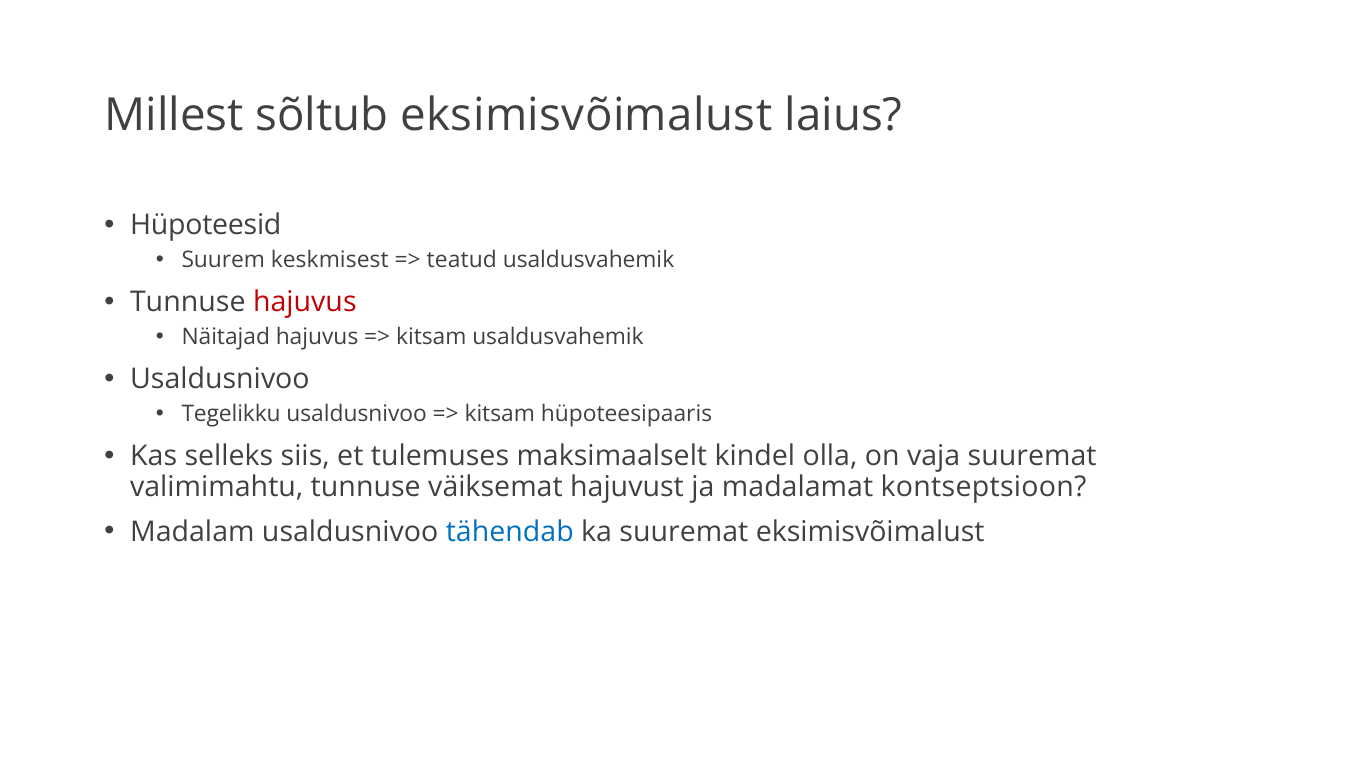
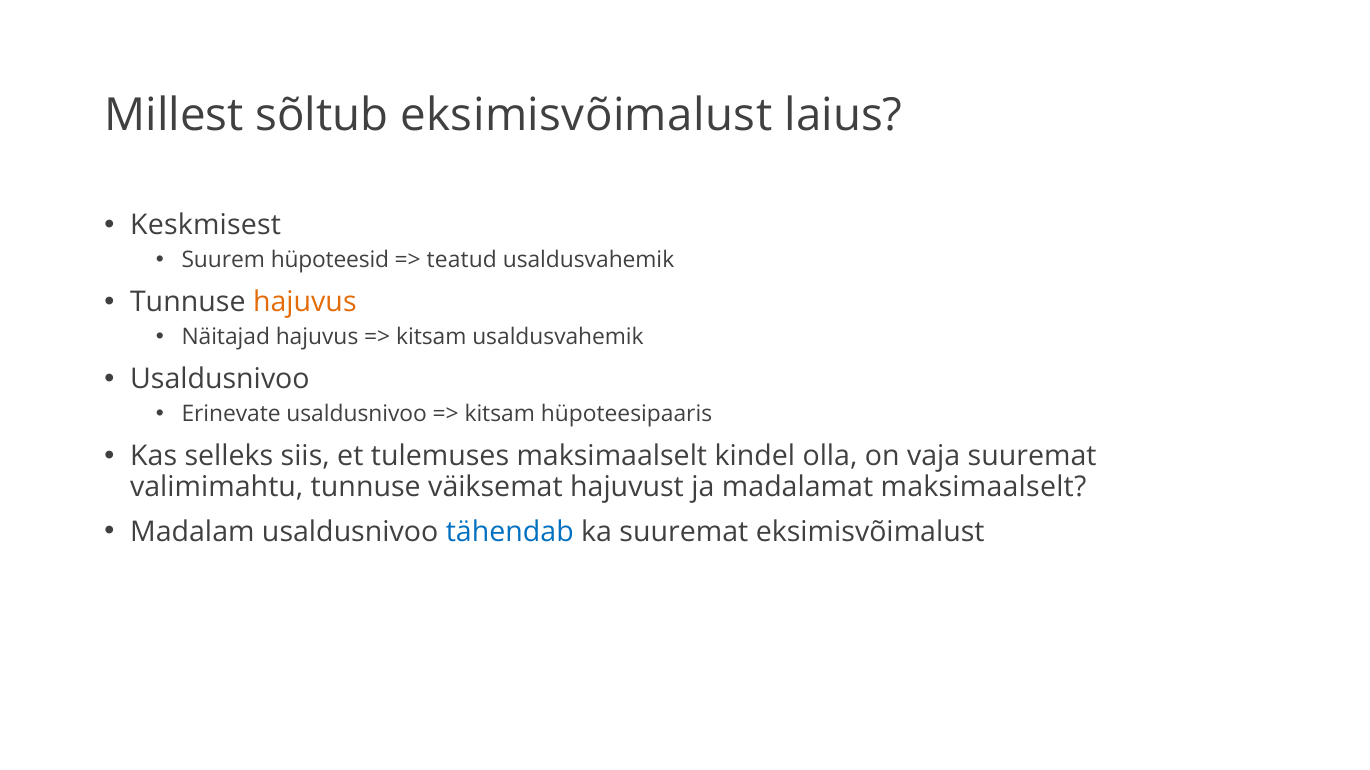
Hüpoteesid: Hüpoteesid -> Keskmisest
keskmisest: keskmisest -> hüpoteesid
hajuvus at (305, 302) colour: red -> orange
Tegelikku: Tegelikku -> Erinevate
madalamat kontseptsioon: kontseptsioon -> maksimaalselt
